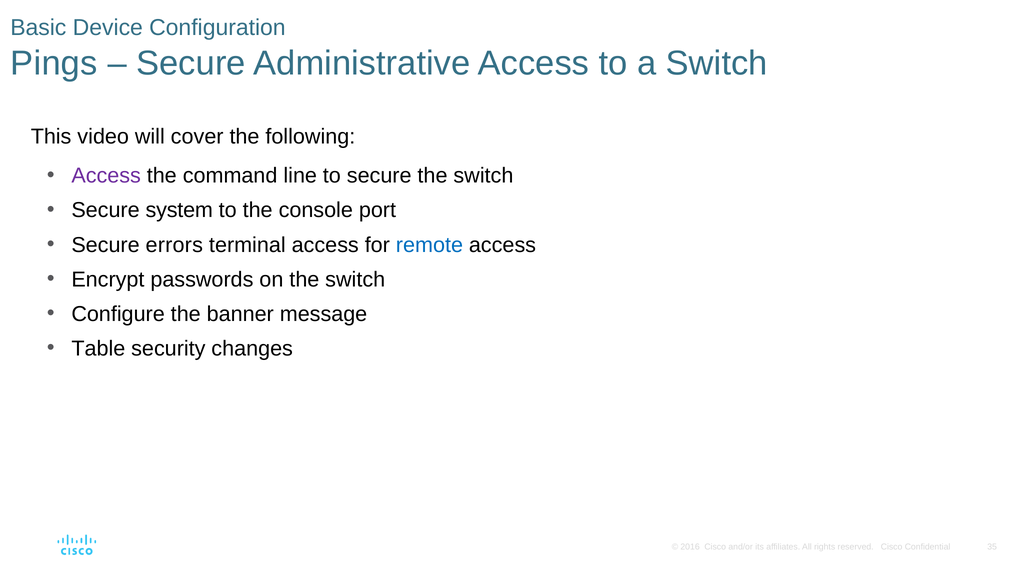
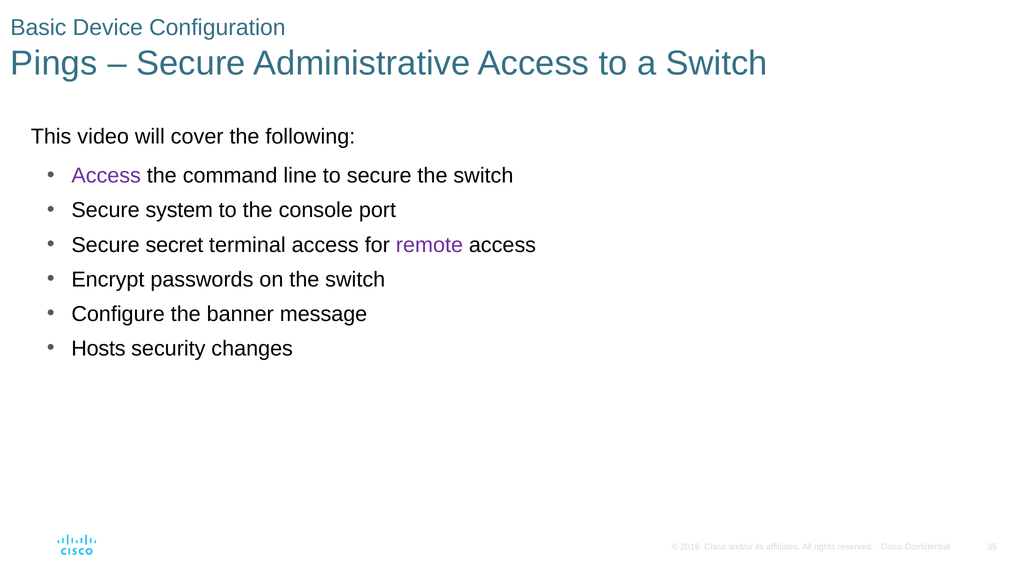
errors: errors -> secret
remote colour: blue -> purple
Table: Table -> Hosts
